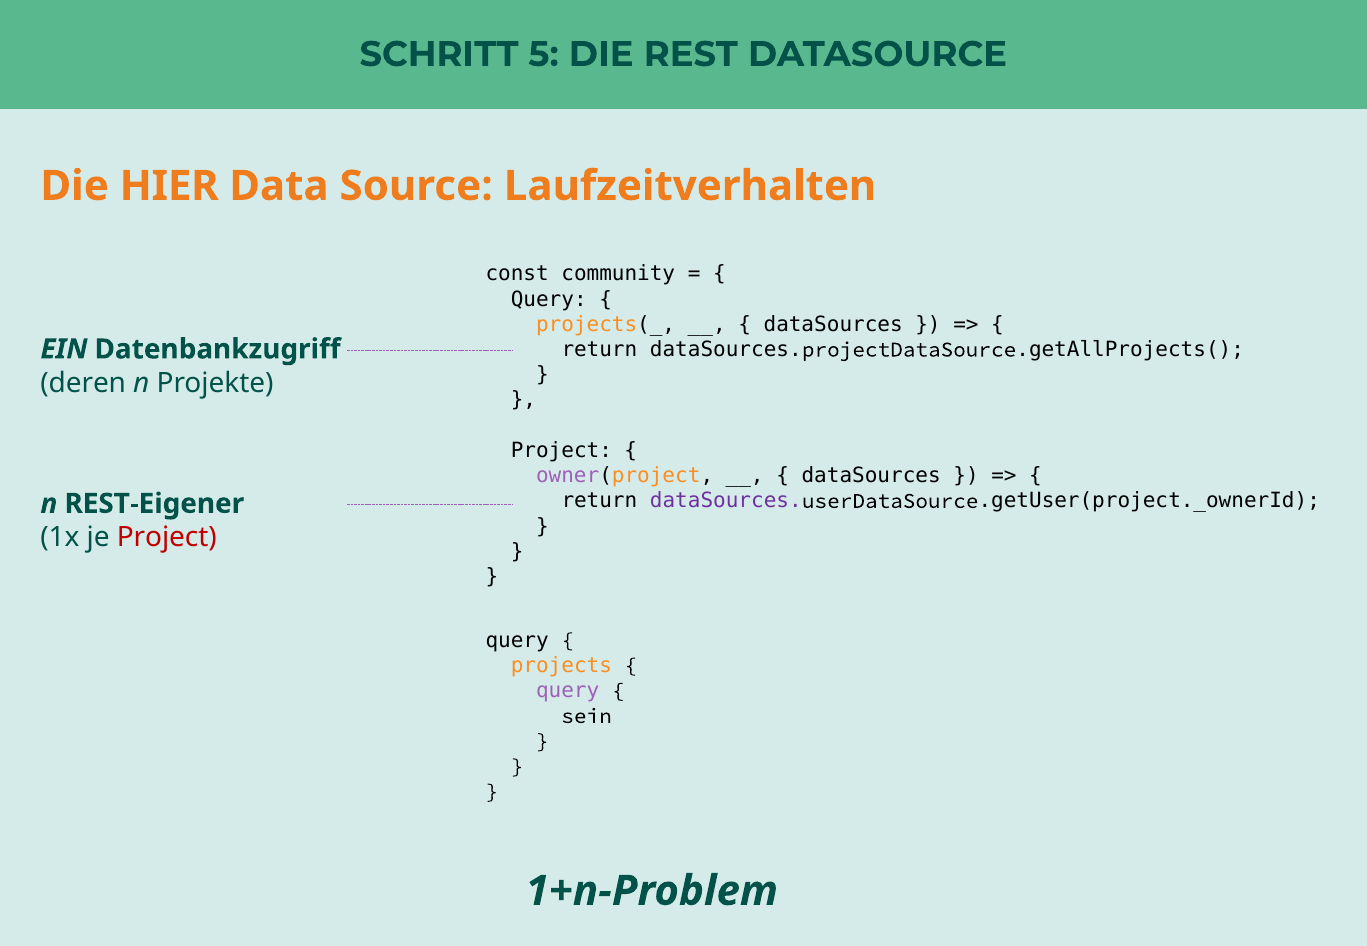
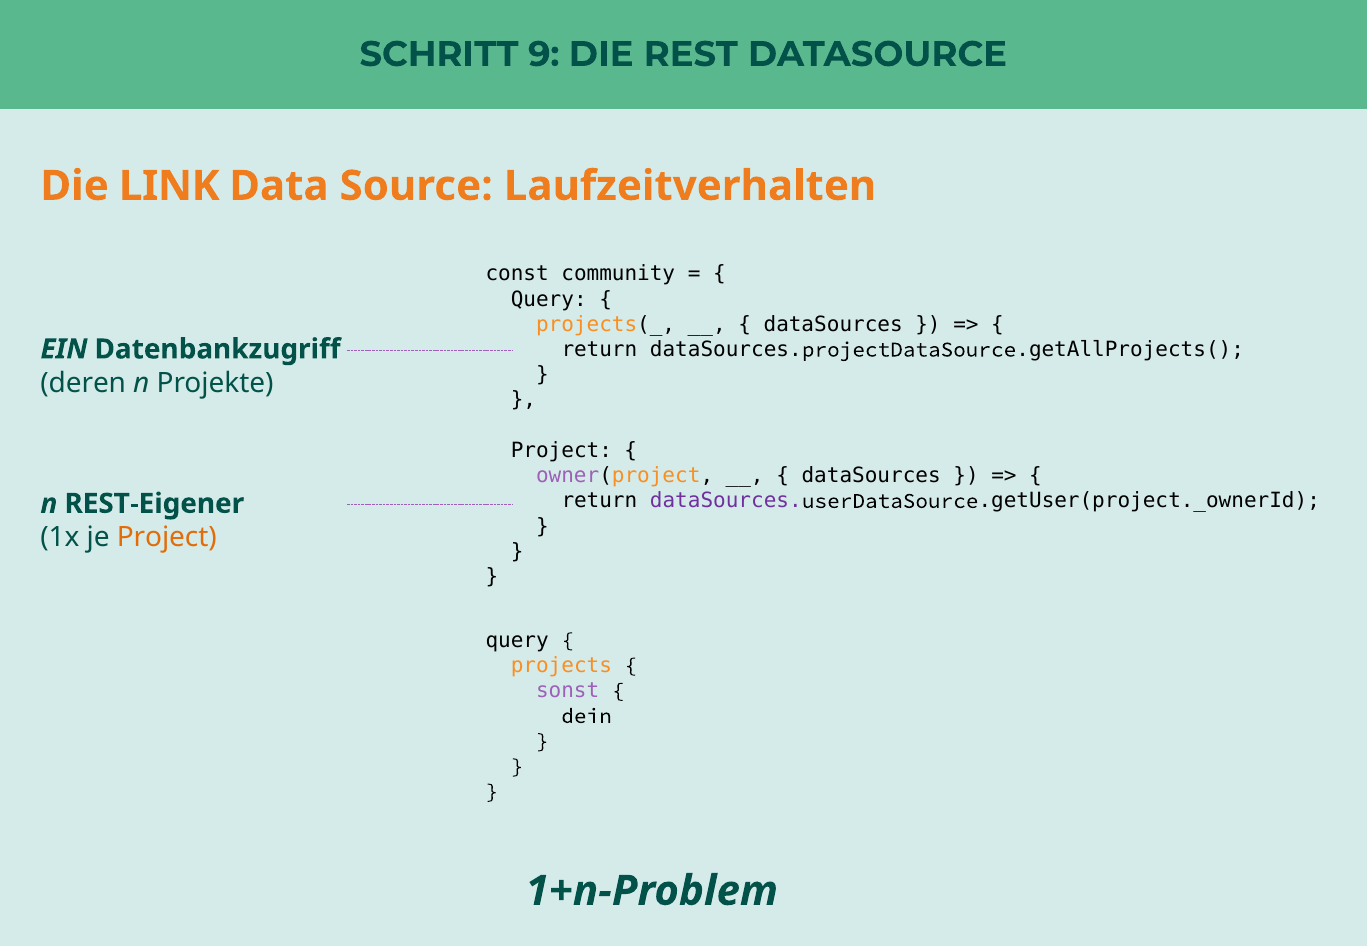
5: 5 -> 9
HIER: HIER -> LINK
Project at (167, 537) colour: red -> orange
query at (568, 691): query -> sonst
sein: sein -> dein
